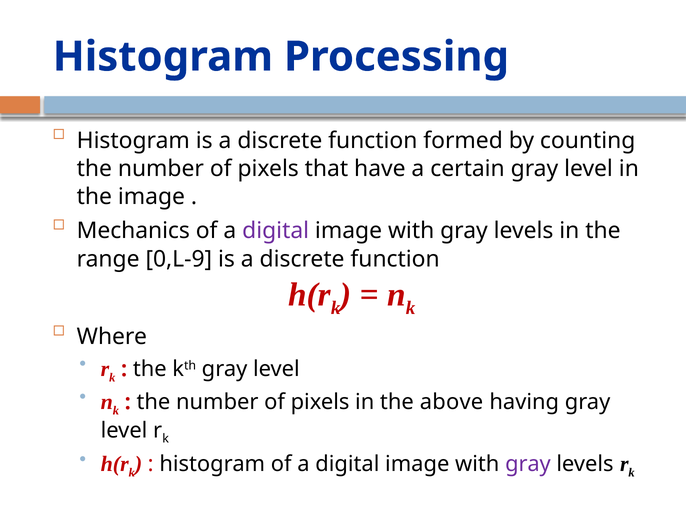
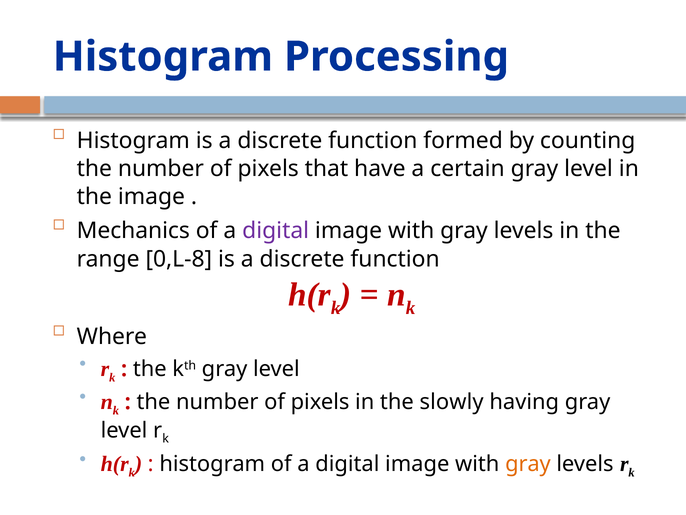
0,L-9: 0,L-9 -> 0,L-8
above: above -> slowly
gray at (528, 464) colour: purple -> orange
